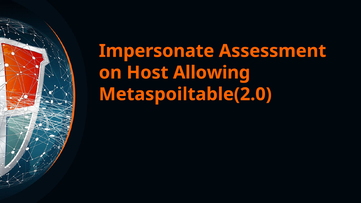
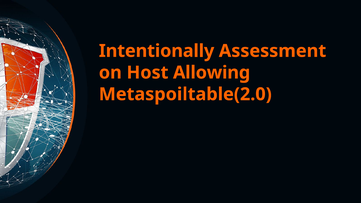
Impersonate: Impersonate -> Intentionally
